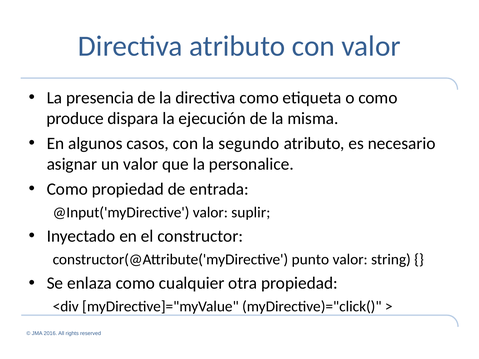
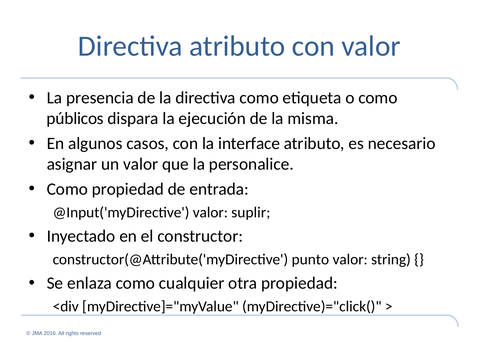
produce: produce -> públicos
segundo: segundo -> interface
